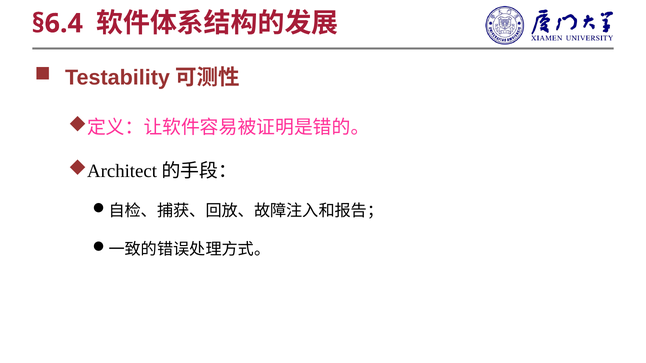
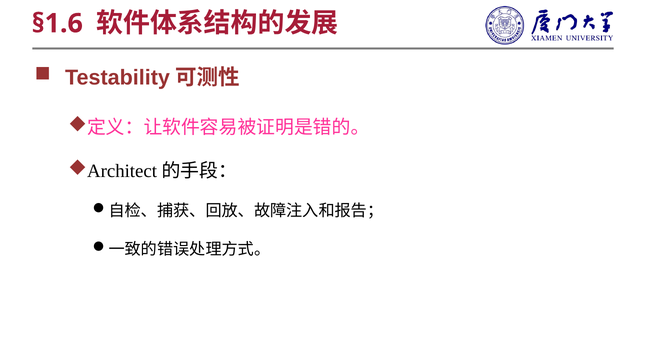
§6.4: §6.4 -> §1.6
